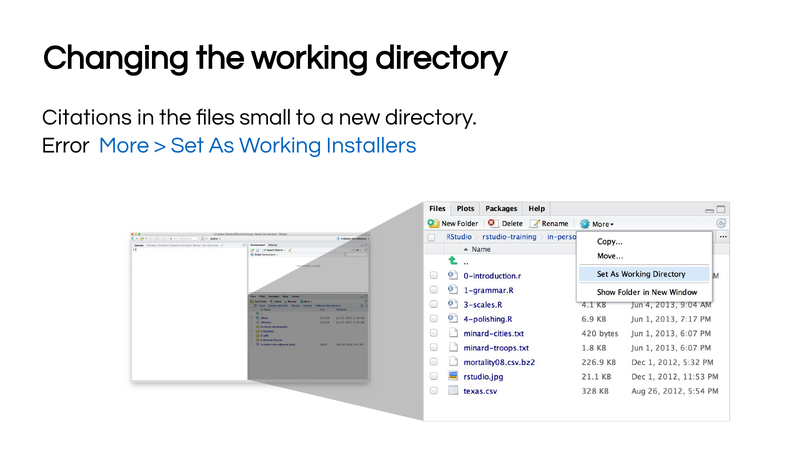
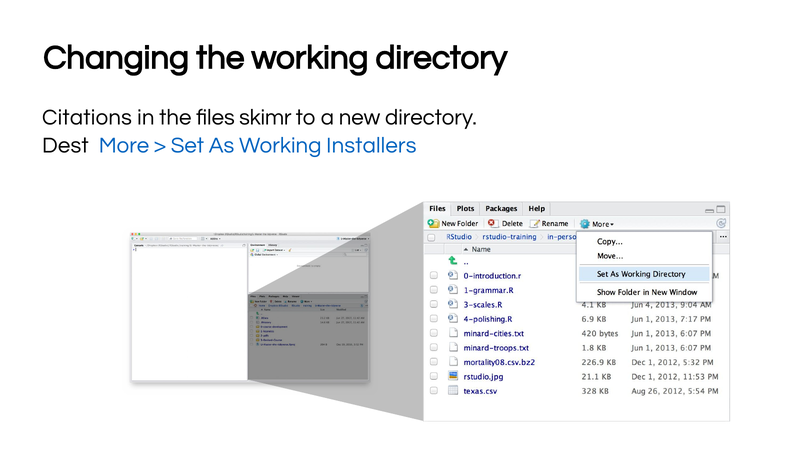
small: small -> skimr
Error: Error -> Dest
